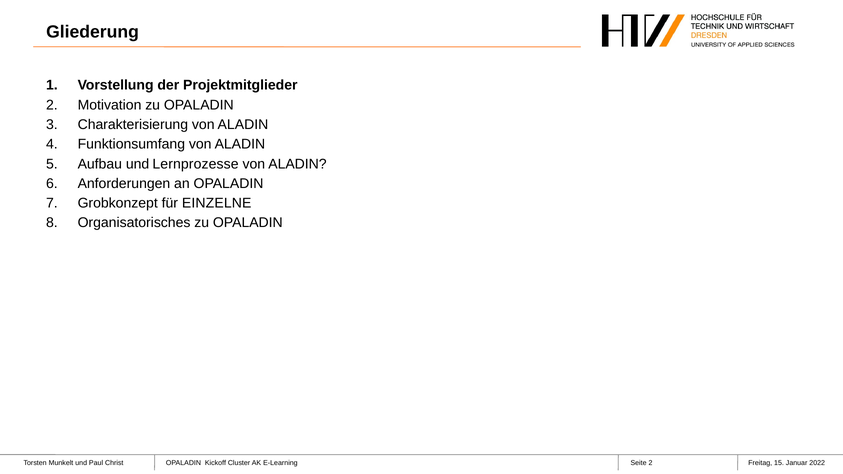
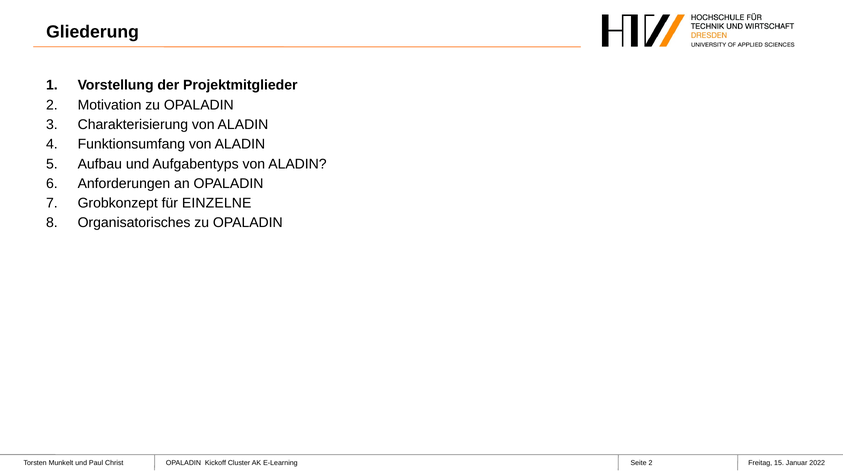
Lernprozesse: Lernprozesse -> Aufgabentyps
